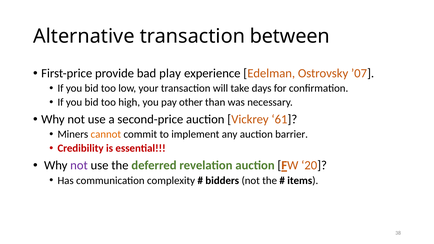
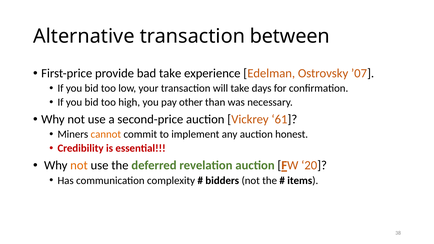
bad play: play -> take
barrier: barrier -> honest
not at (79, 166) colour: purple -> orange
